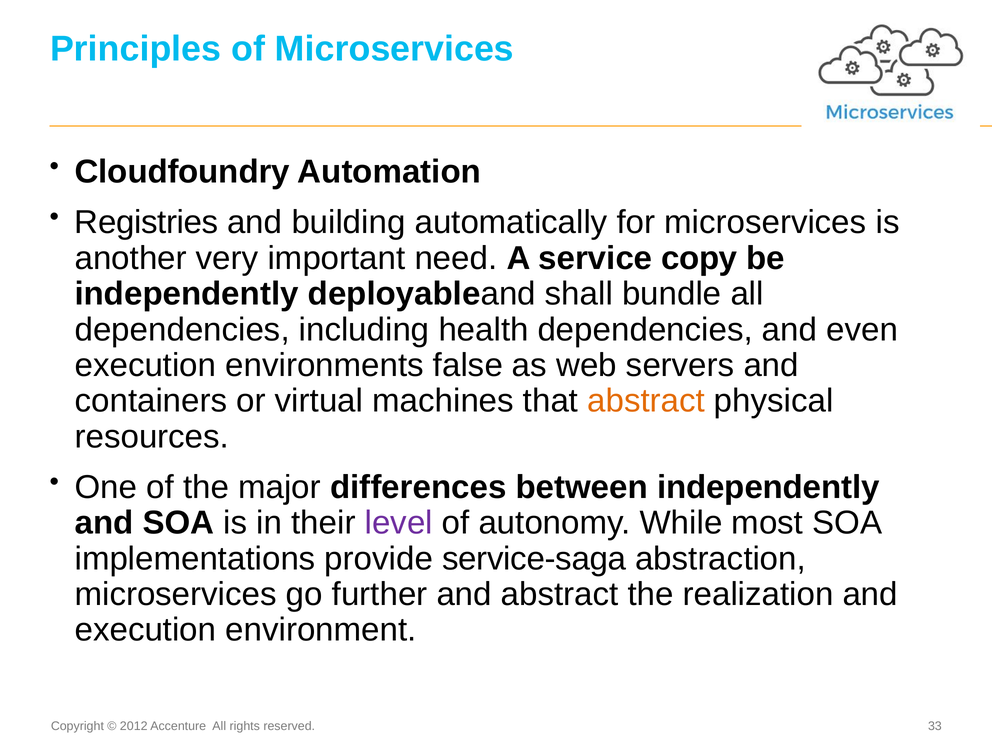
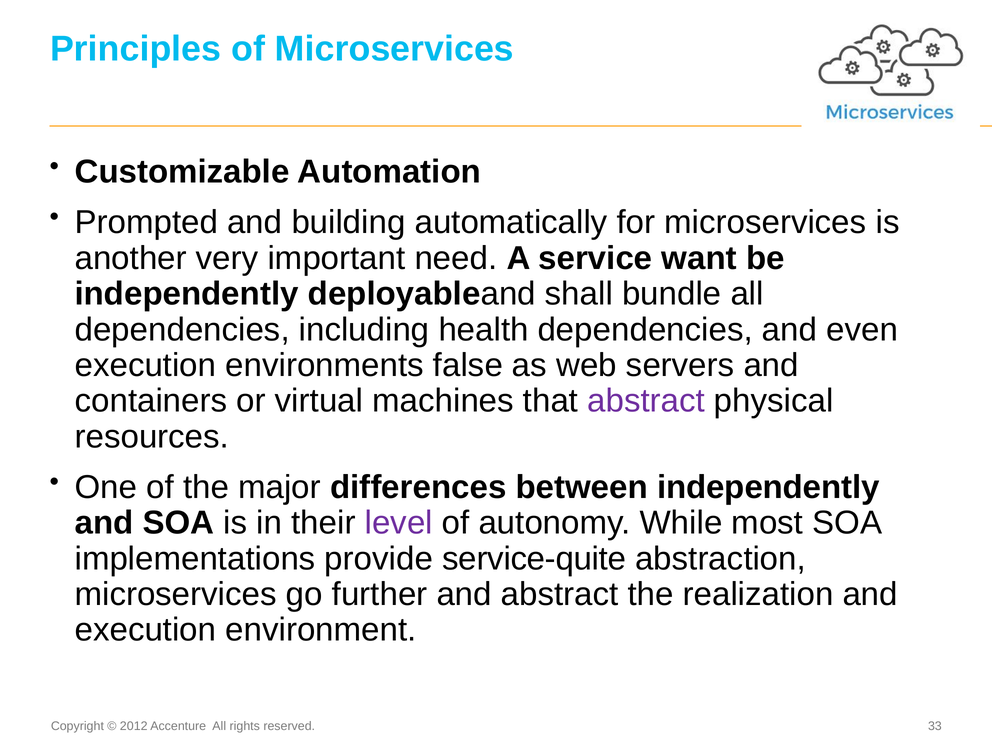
Cloudfoundry: Cloudfoundry -> Customizable
Registries: Registries -> Prompted
copy: copy -> want
abstract at (646, 401) colour: orange -> purple
service-saga: service-saga -> service-quite
